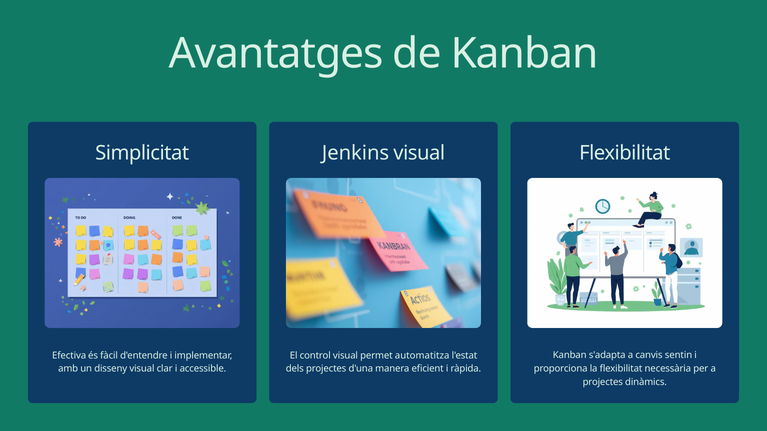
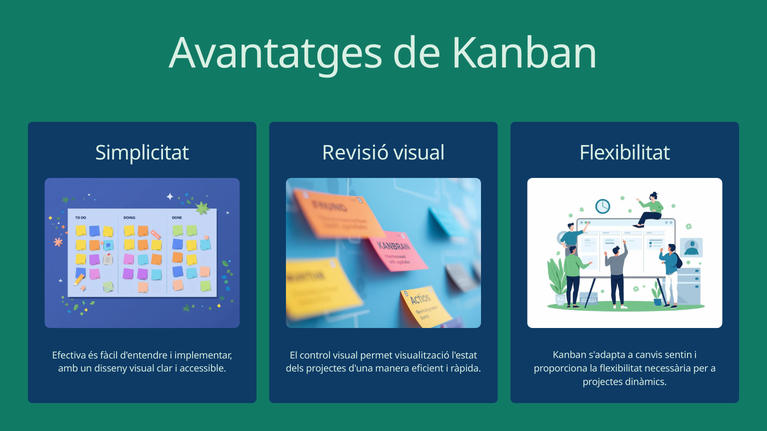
Jenkins: Jenkins -> Revisió
automatitza: automatitza -> visualització
